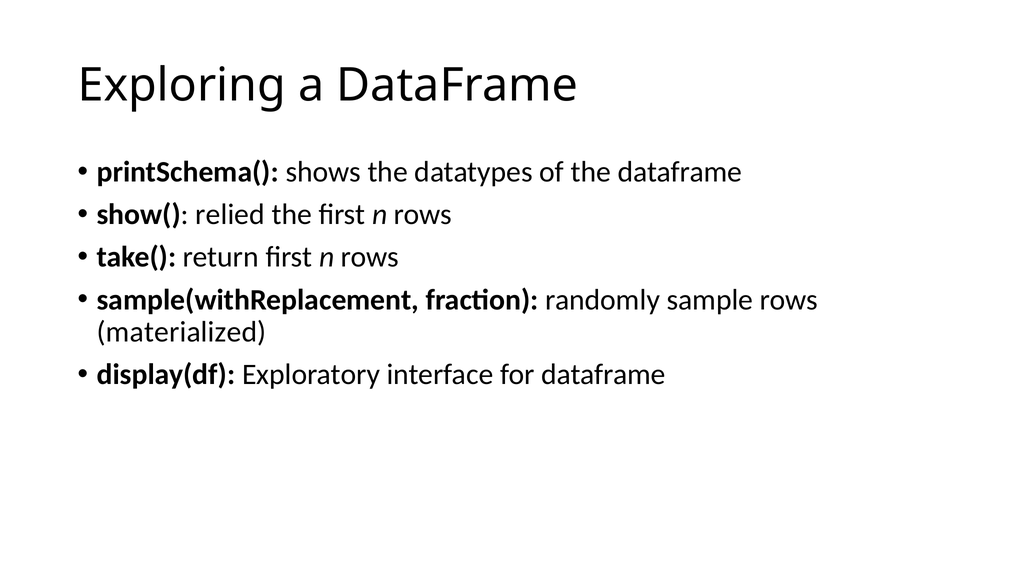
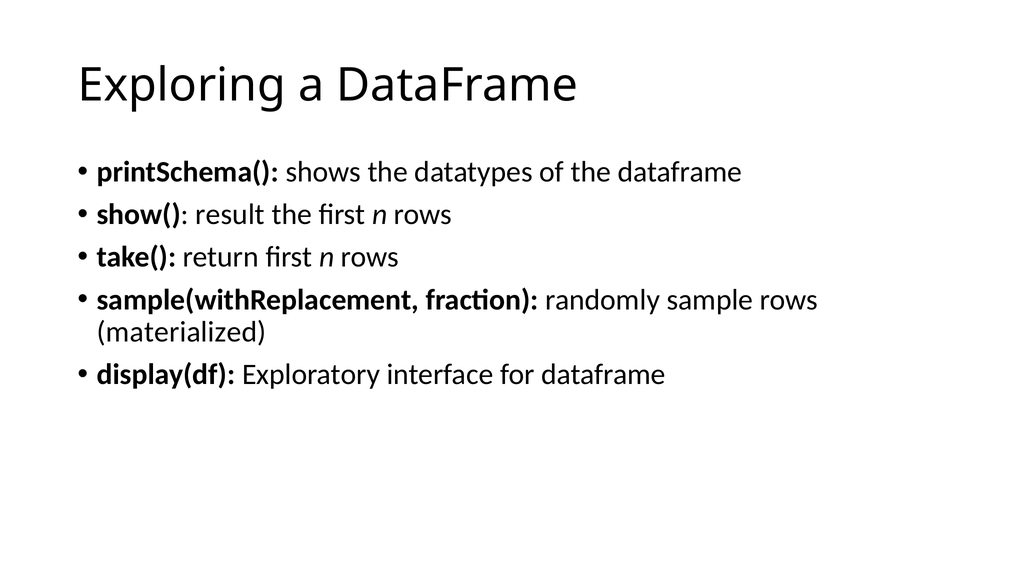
relied: relied -> result
